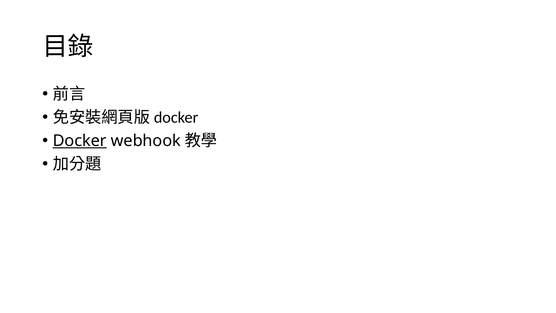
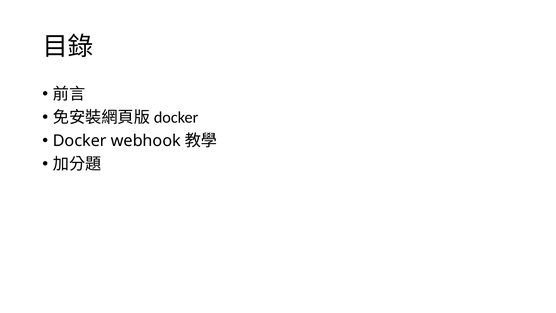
Docker underline: present -> none
